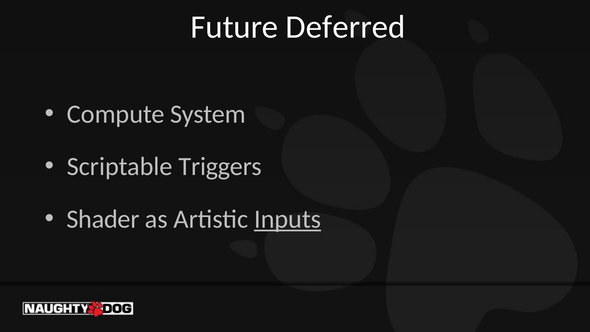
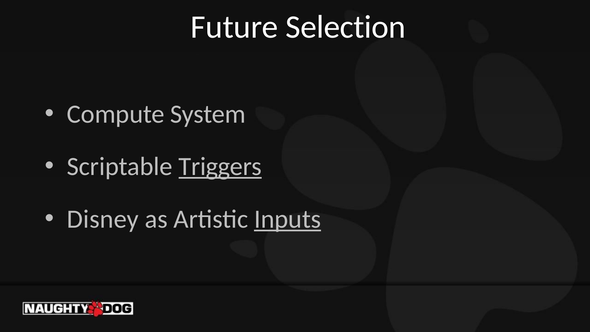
Deferred: Deferred -> Selection
Triggers underline: none -> present
Shader: Shader -> Disney
